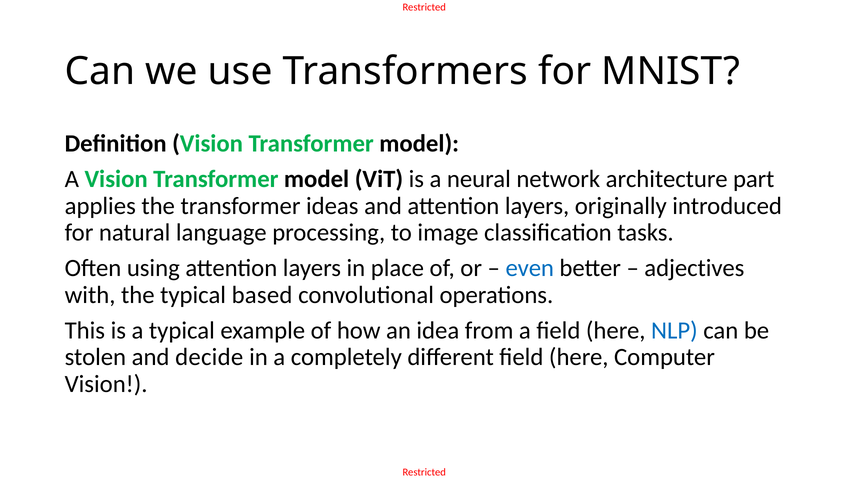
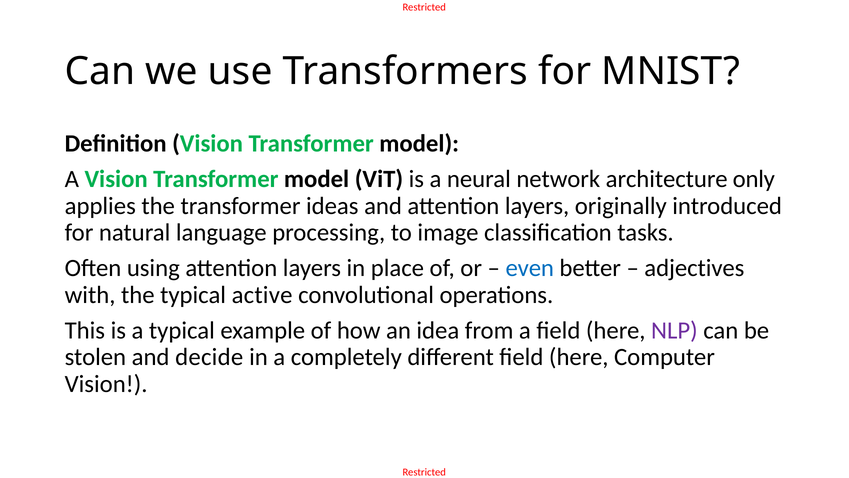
part: part -> only
based: based -> active
NLP colour: blue -> purple
